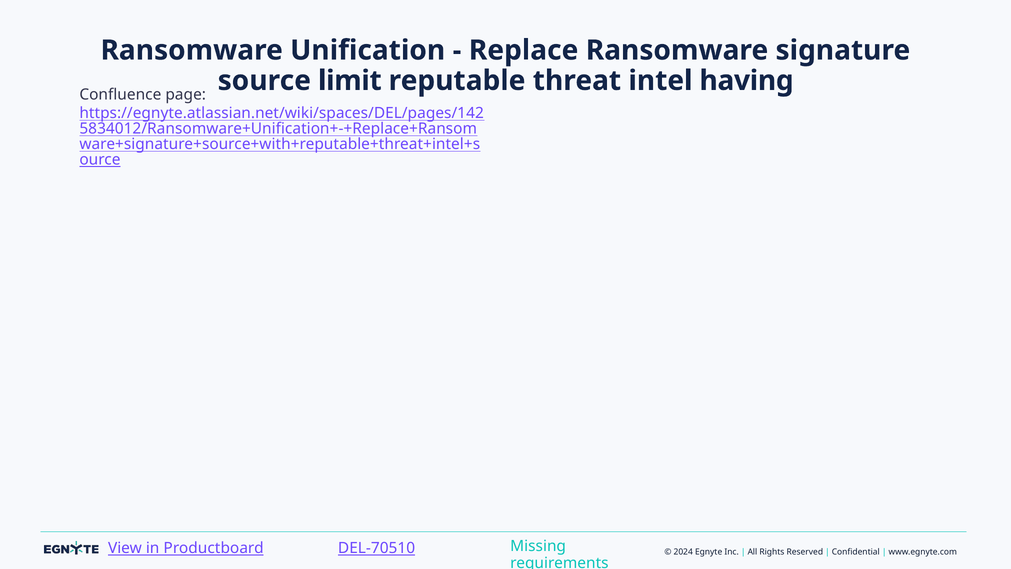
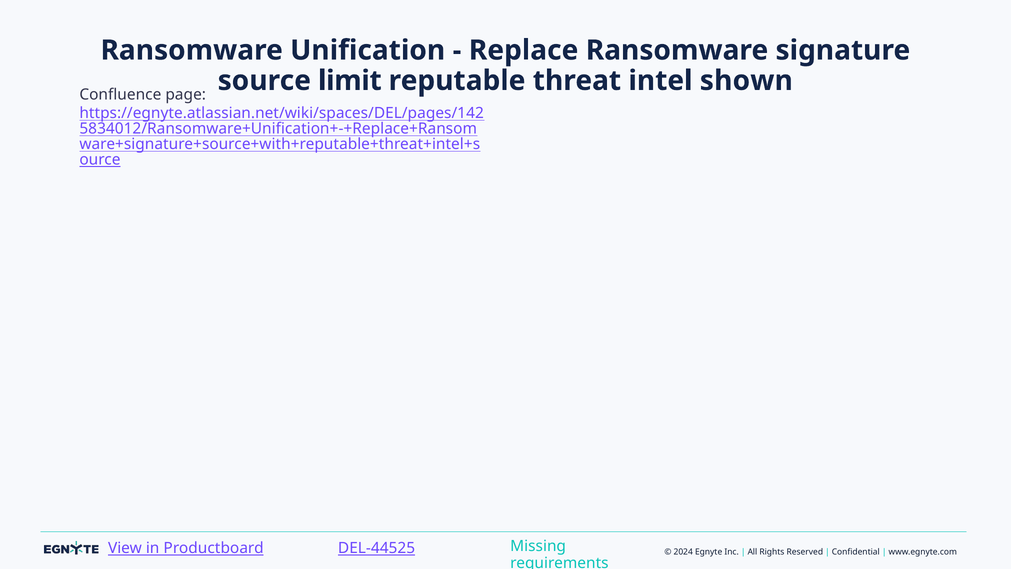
having: having -> shown
DEL-70510: DEL-70510 -> DEL-44525
